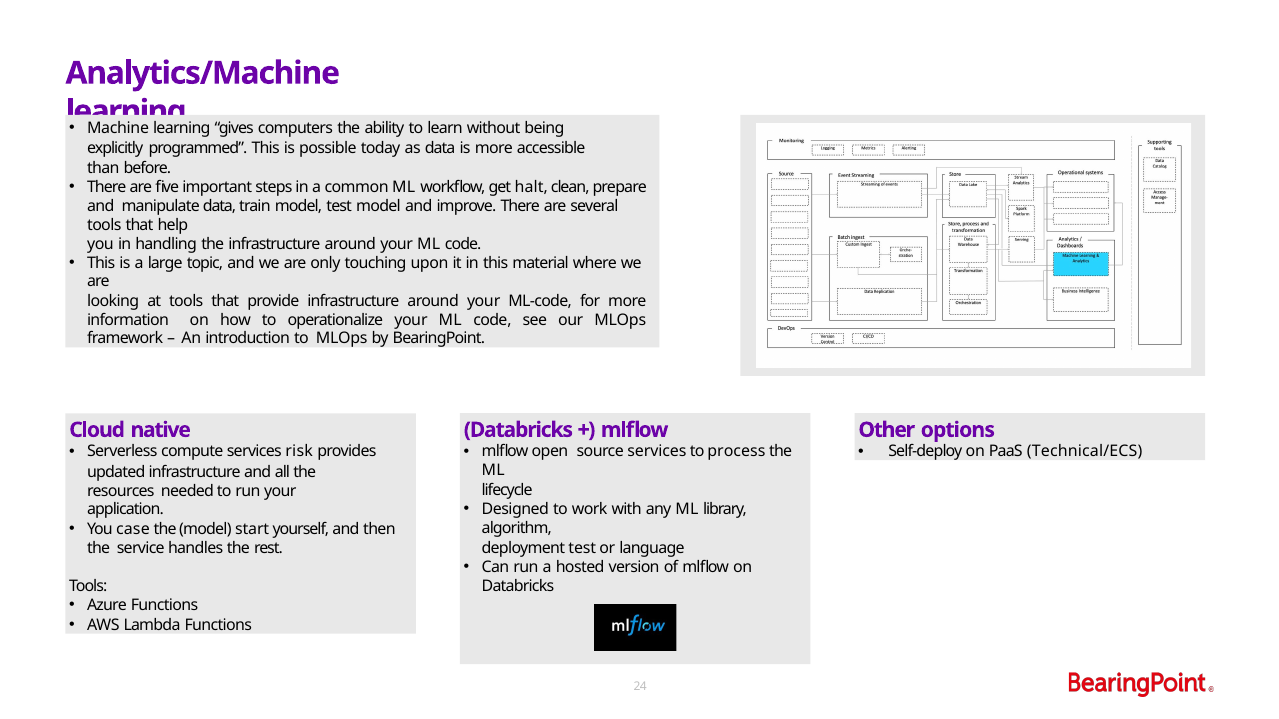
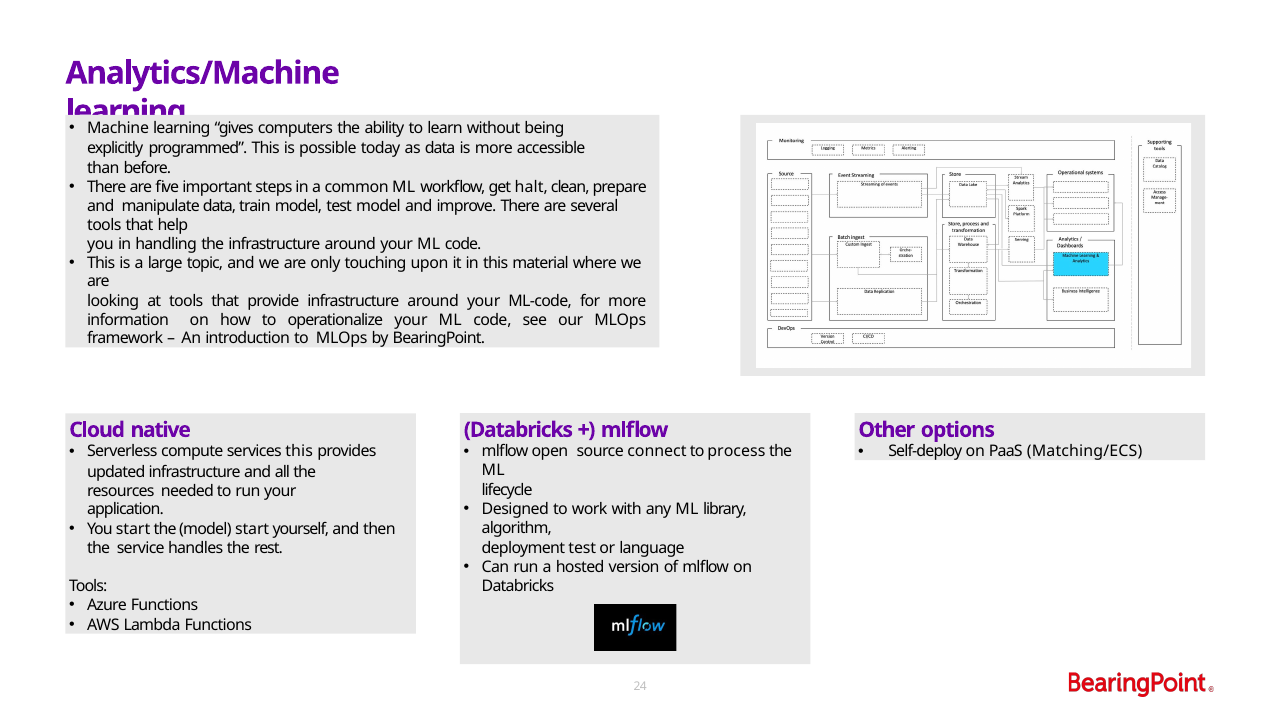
source services: services -> connect
Technical/ECS: Technical/ECS -> Matching/ECS
services risk: risk -> this
You case: case -> start
